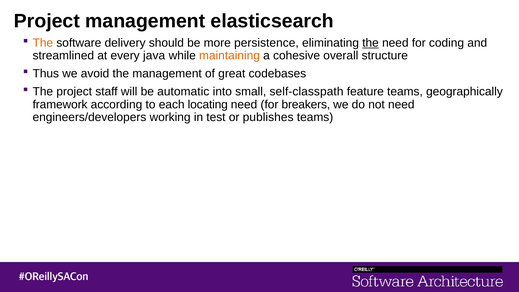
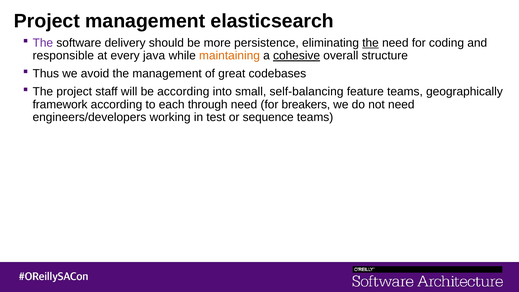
The at (43, 43) colour: orange -> purple
streamlined: streamlined -> responsible
cohesive underline: none -> present
be automatic: automatic -> according
self-classpath: self-classpath -> self-balancing
locating: locating -> through
publishes: publishes -> sequence
